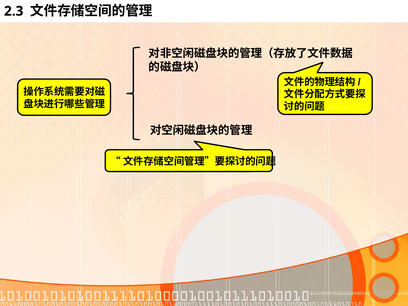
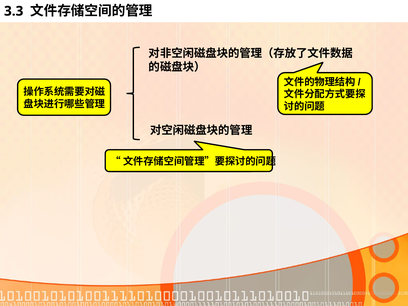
2.3: 2.3 -> 3.3
